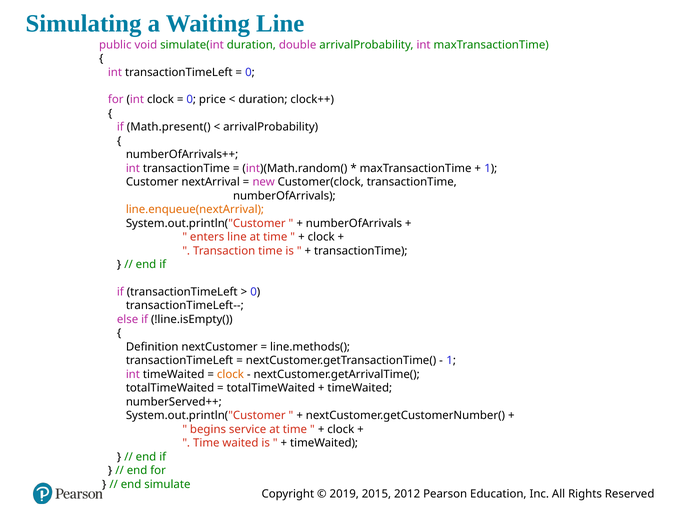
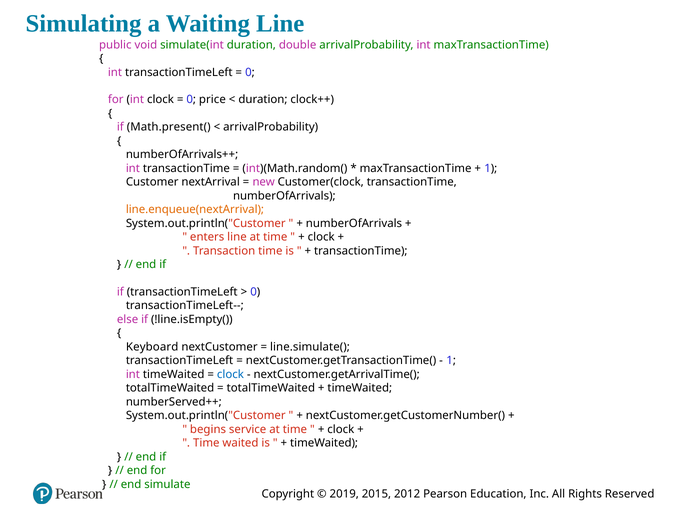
Definition: Definition -> Keyboard
line.methods(: line.methods( -> line.simulate(
clock at (230, 375) colour: orange -> blue
